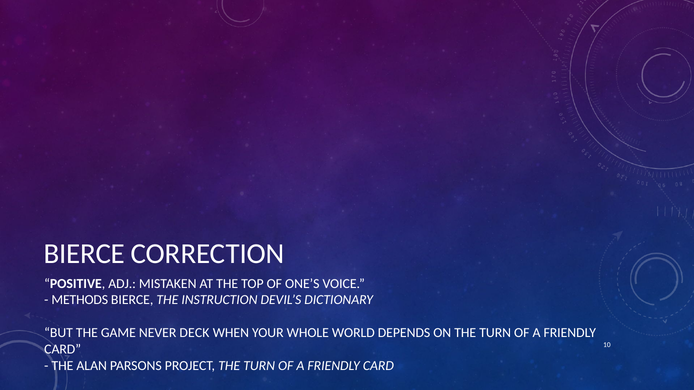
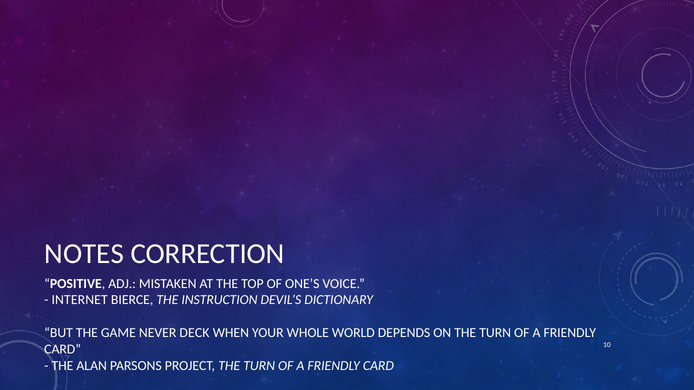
BIERCE at (84, 254): BIERCE -> NOTES
METHODS: METHODS -> INTERNET
